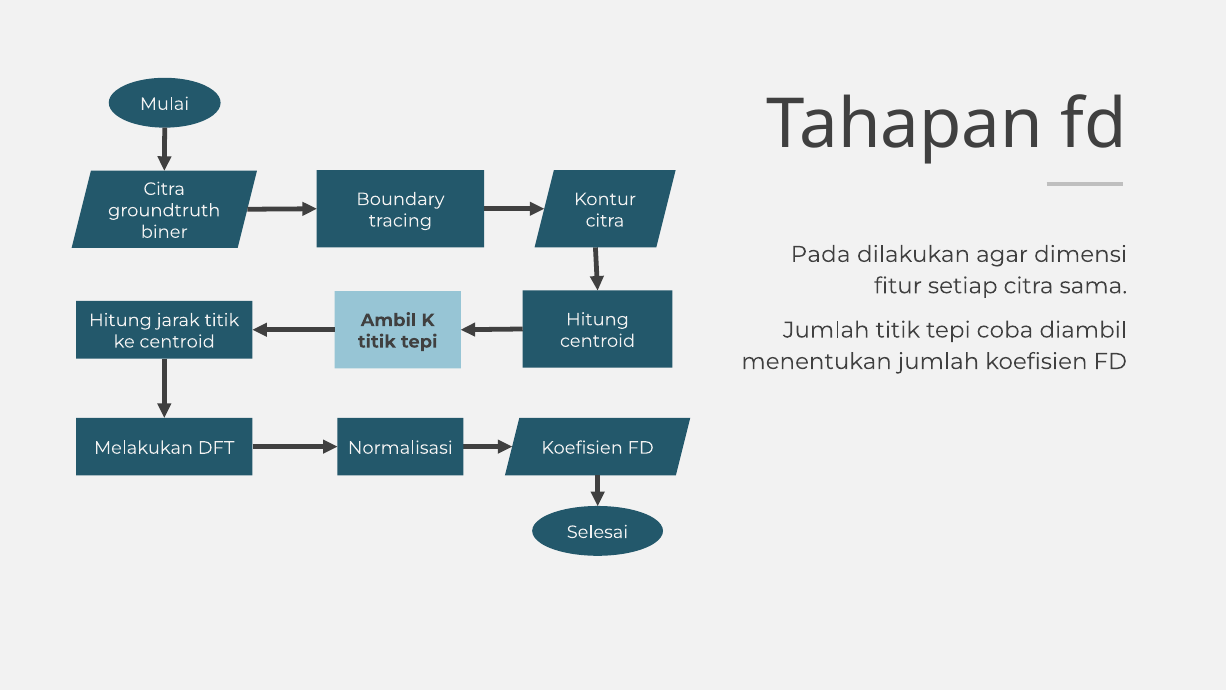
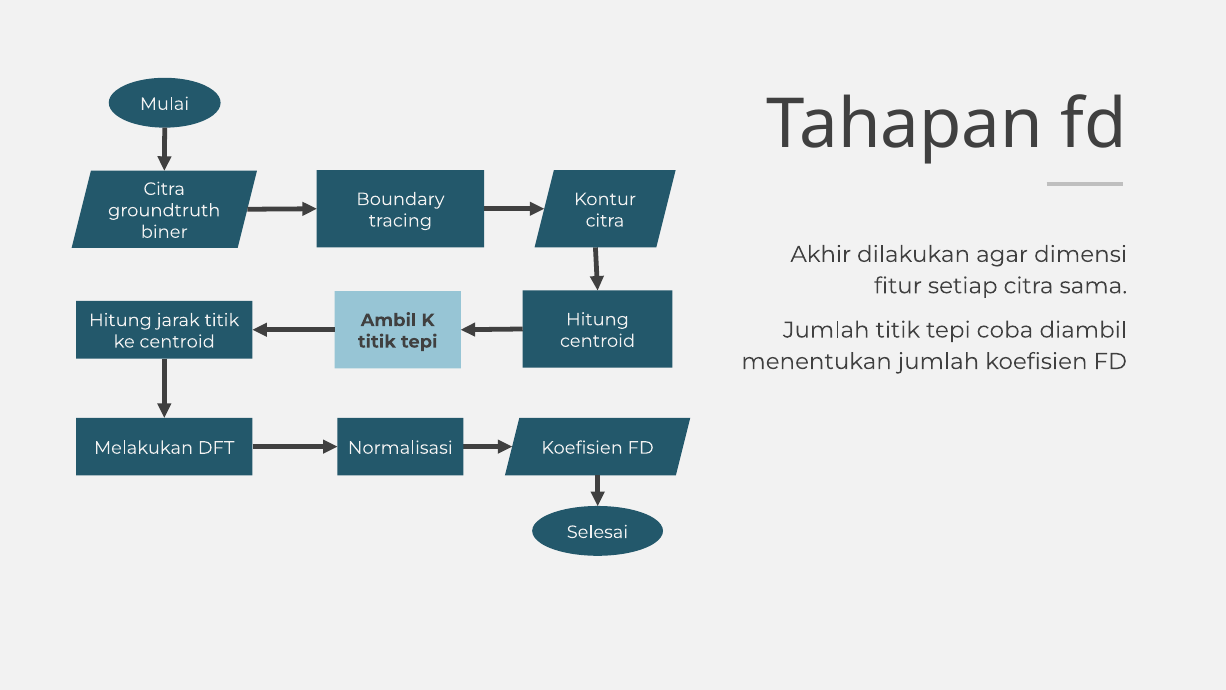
Pada: Pada -> Akhir
